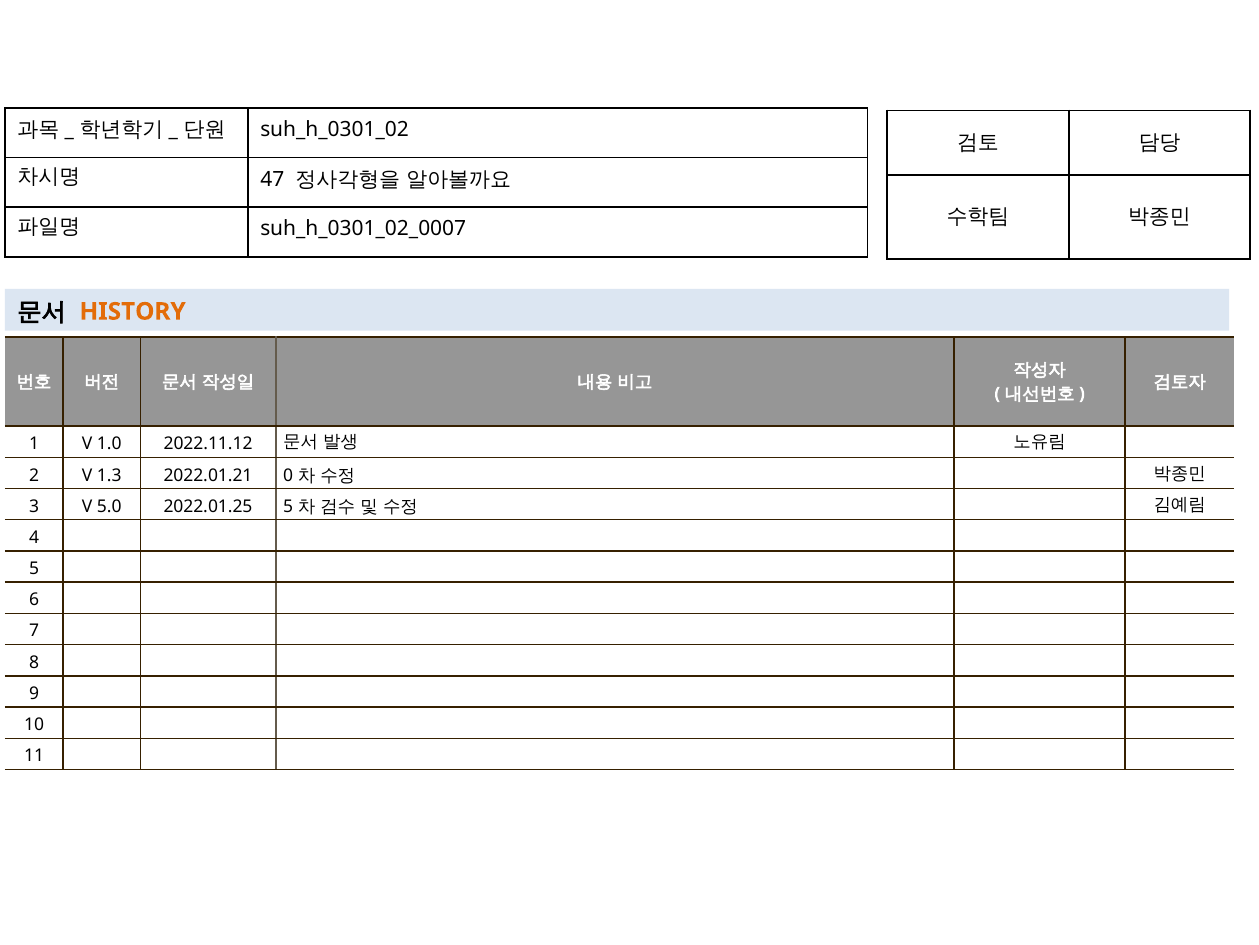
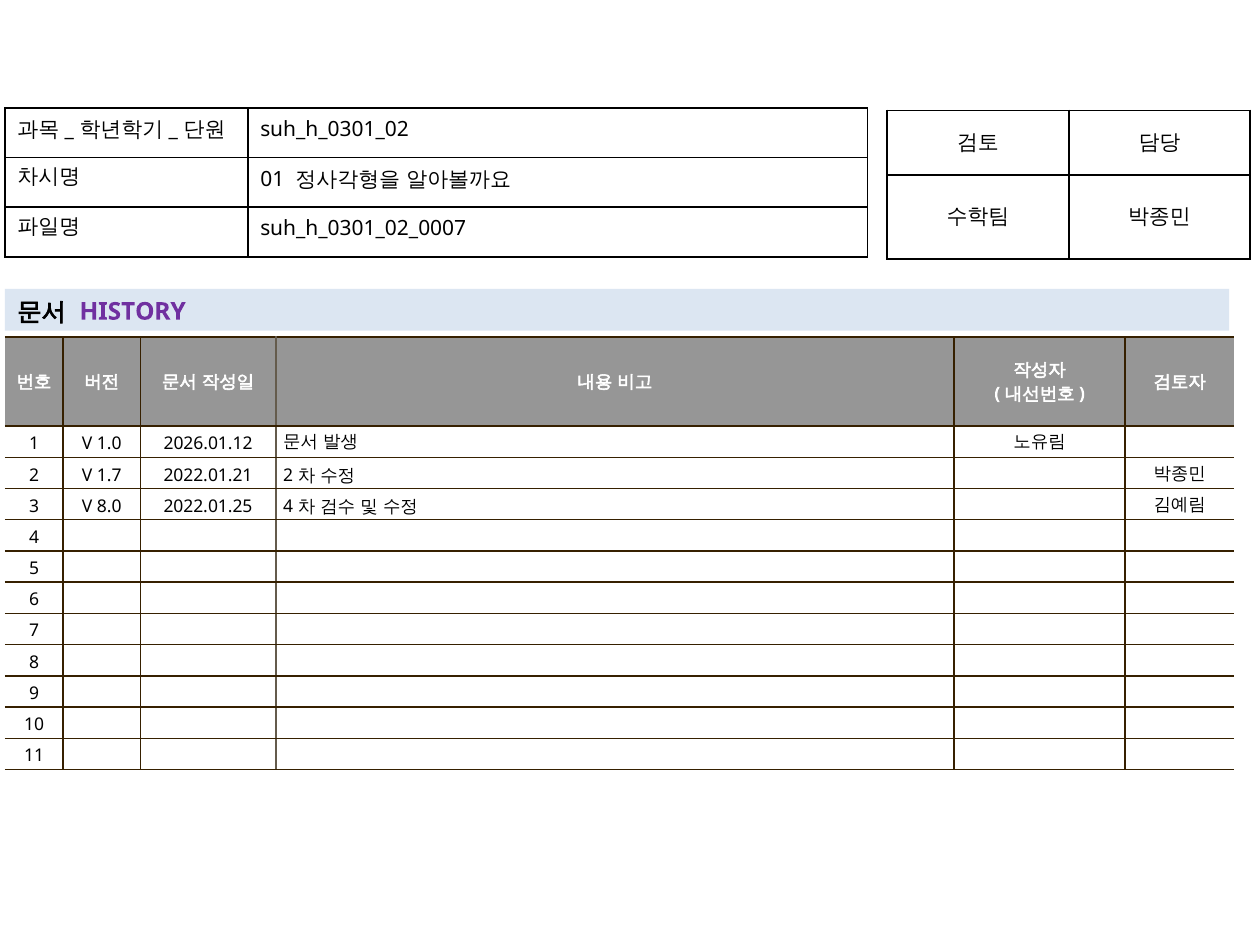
47: 47 -> 01
HISTORY colour: orange -> purple
2022.11.12: 2022.11.12 -> 2026.01.12
1.3: 1.3 -> 1.7
2022.01.21 0: 0 -> 2
5.0: 5.0 -> 8.0
2022.01.25 5: 5 -> 4
